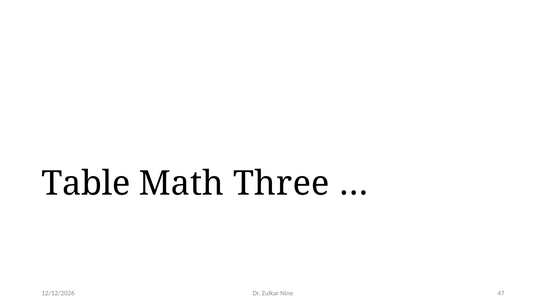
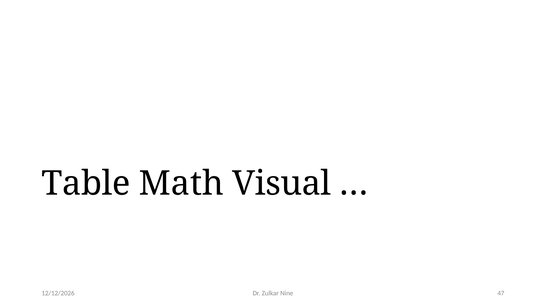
Three: Three -> Visual
